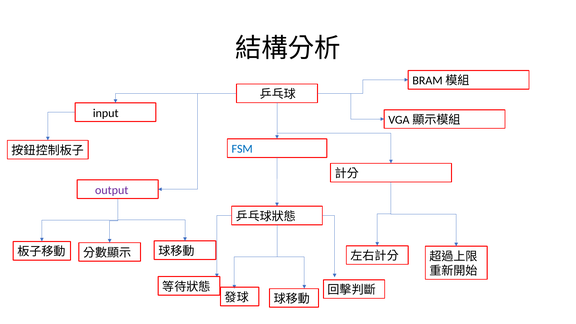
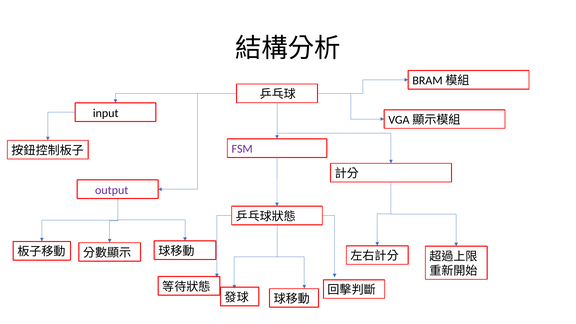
FSM colour: blue -> purple
